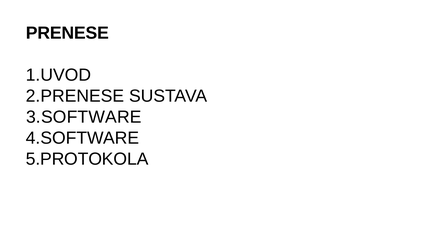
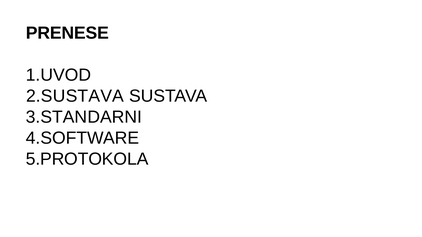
2.PRENESE: 2.PRENESE -> 2.SUSTAVA
3.SOFTWARE: 3.SOFTWARE -> 3.STANDARNI
